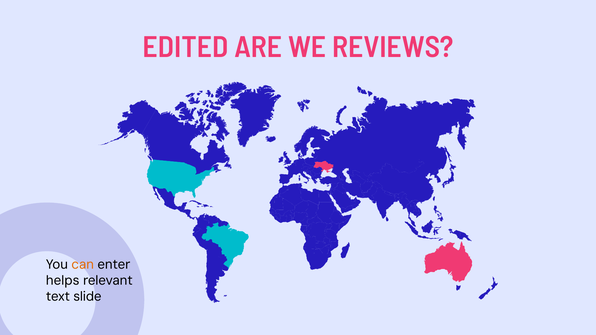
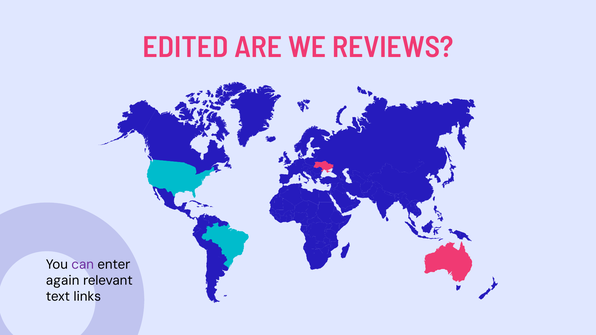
can colour: orange -> purple
helps: helps -> again
slide: slide -> links
